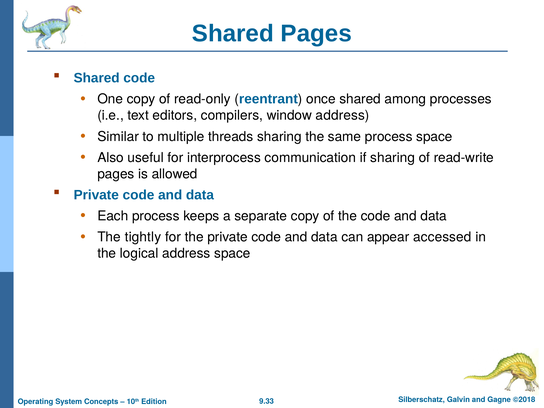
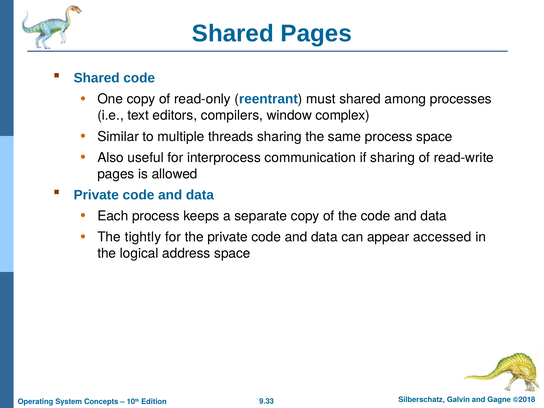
once: once -> must
window address: address -> complex
